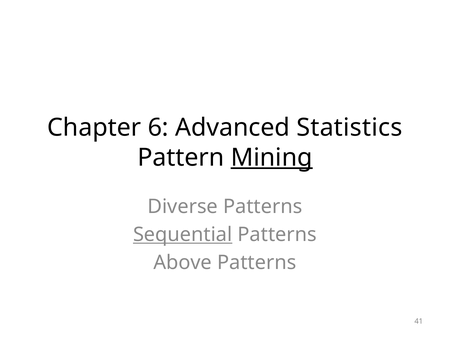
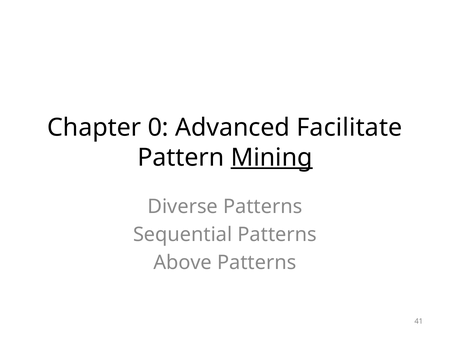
6: 6 -> 0
Statistics: Statistics -> Facilitate
Sequential underline: present -> none
